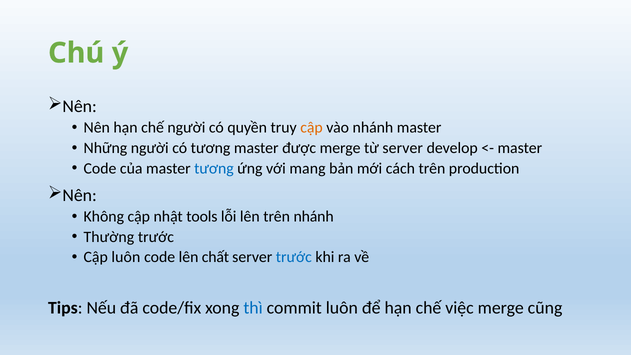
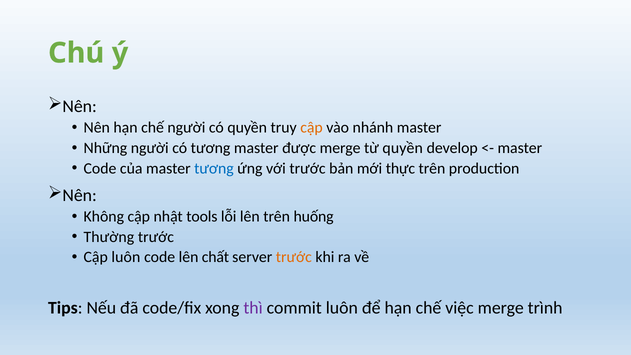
từ server: server -> quyền
với mang: mang -> trước
cách: cách -> thực
trên nhánh: nhánh -> huống
trước at (294, 257) colour: blue -> orange
thì colour: blue -> purple
cũng: cũng -> trình
